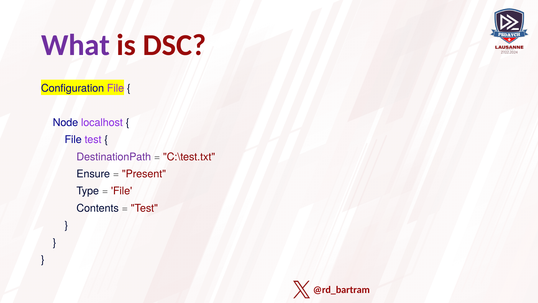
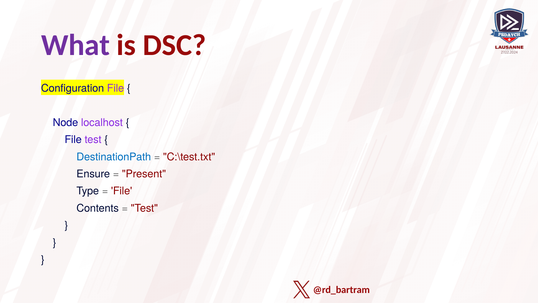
DestinationPath colour: purple -> blue
